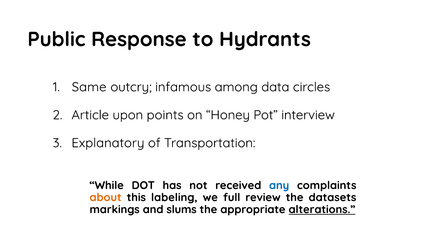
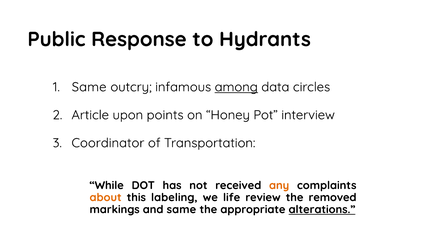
among underline: none -> present
Explanatory: Explanatory -> Coordinator
any colour: blue -> orange
full: full -> life
datasets: datasets -> removed
and slums: slums -> same
